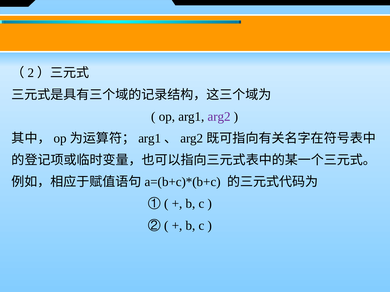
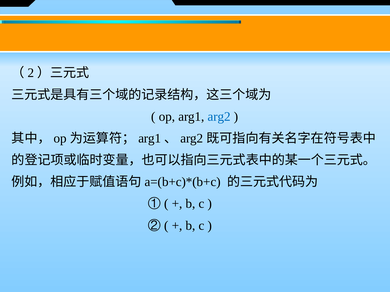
arg2 colour: purple -> blue
